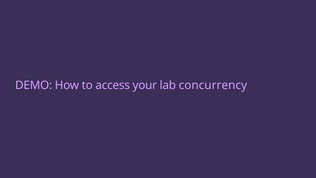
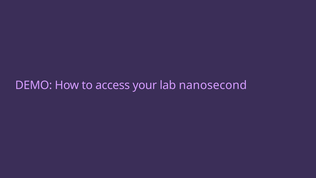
concurrency: concurrency -> nanosecond
